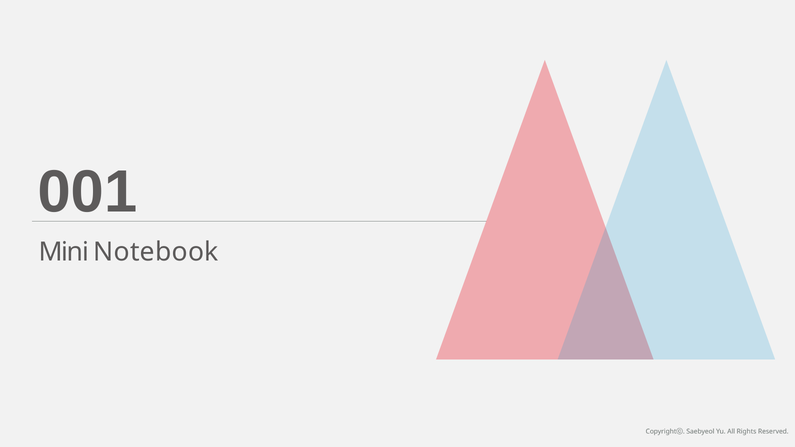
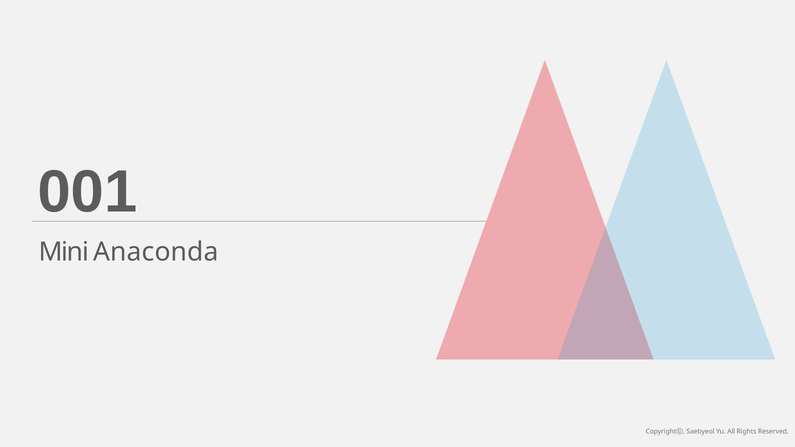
Notebook: Notebook -> Anaconda
